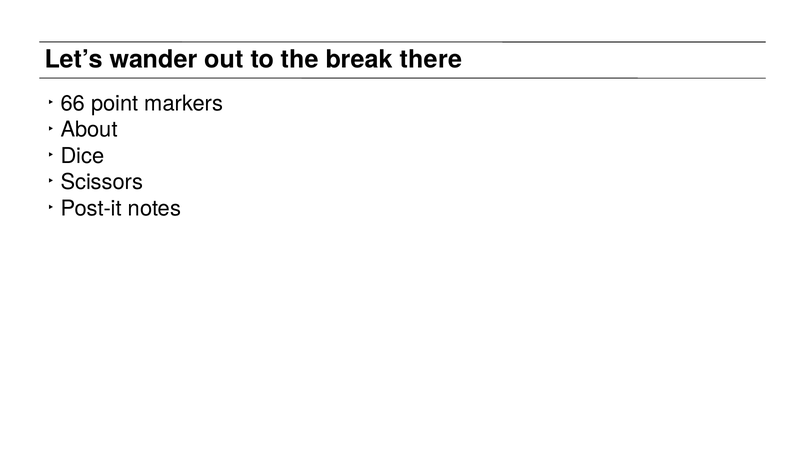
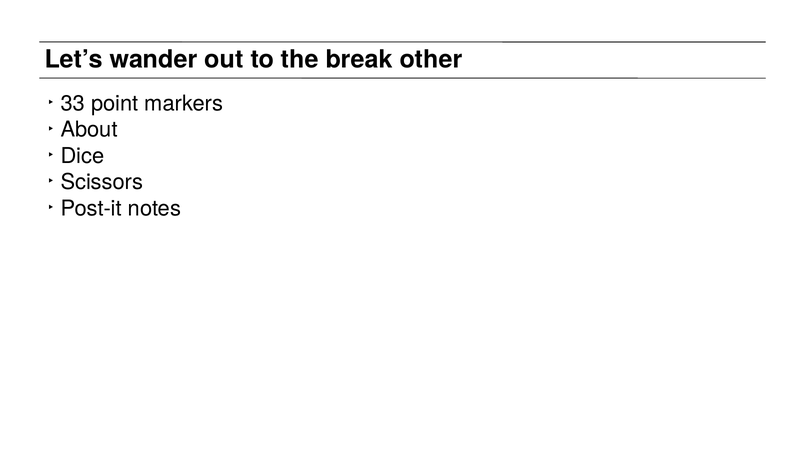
there: there -> other
66: 66 -> 33
